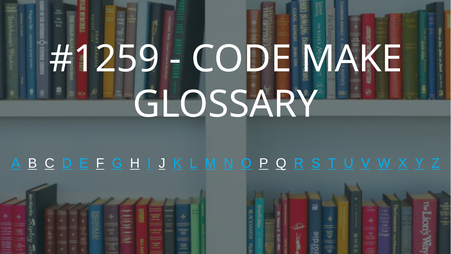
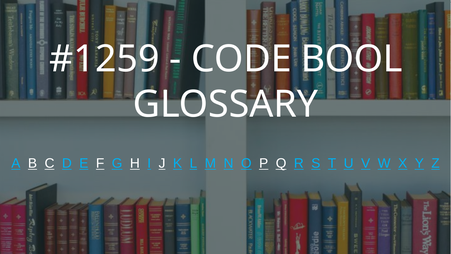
MAKE: MAKE -> BOOL
